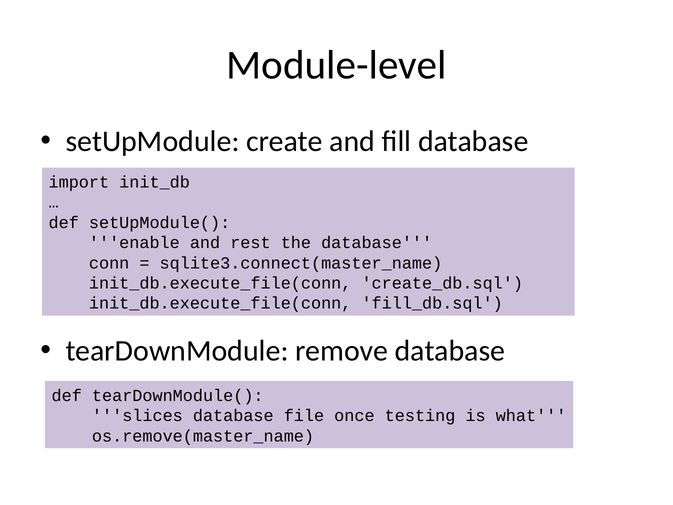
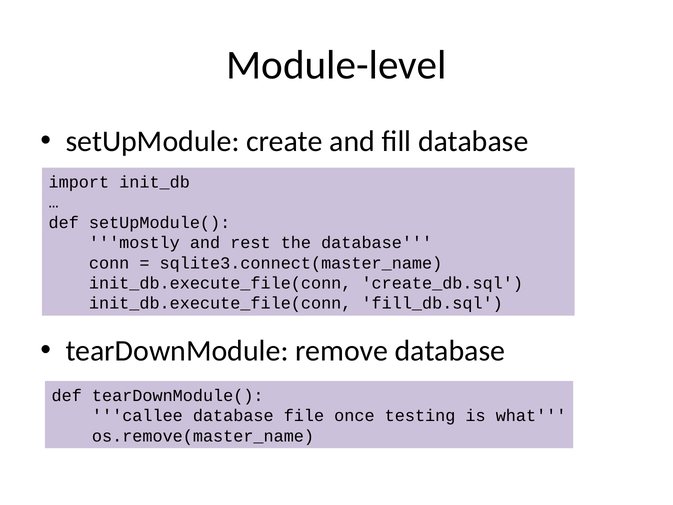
enable: enable -> mostly
slices: slices -> callee
